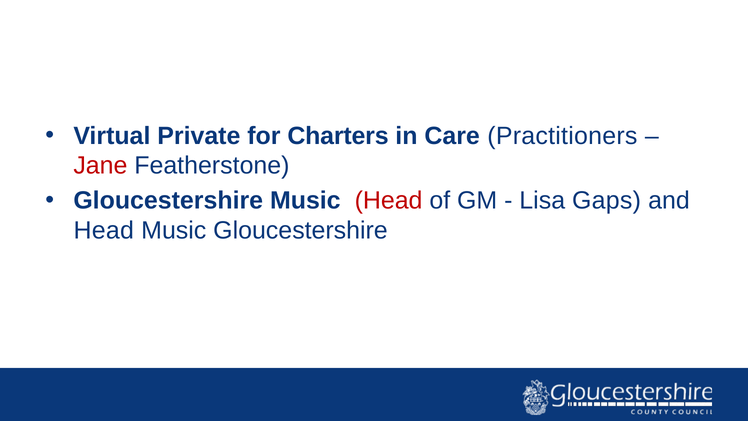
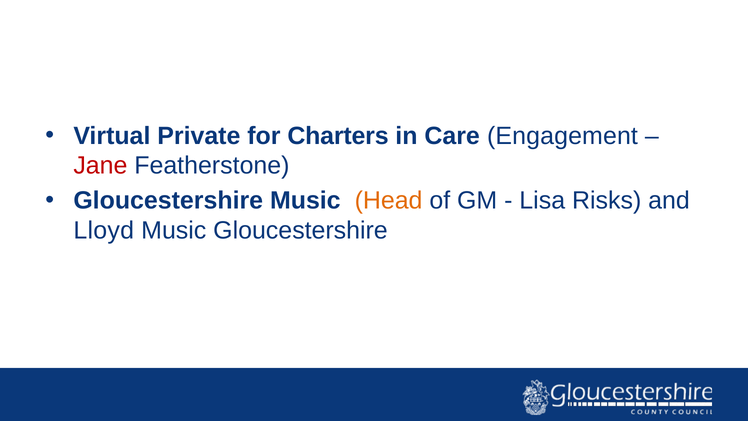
Practitioners: Practitioners -> Engagement
Head at (389, 201) colour: red -> orange
Gaps: Gaps -> Risks
Head at (104, 230): Head -> Lloyd
